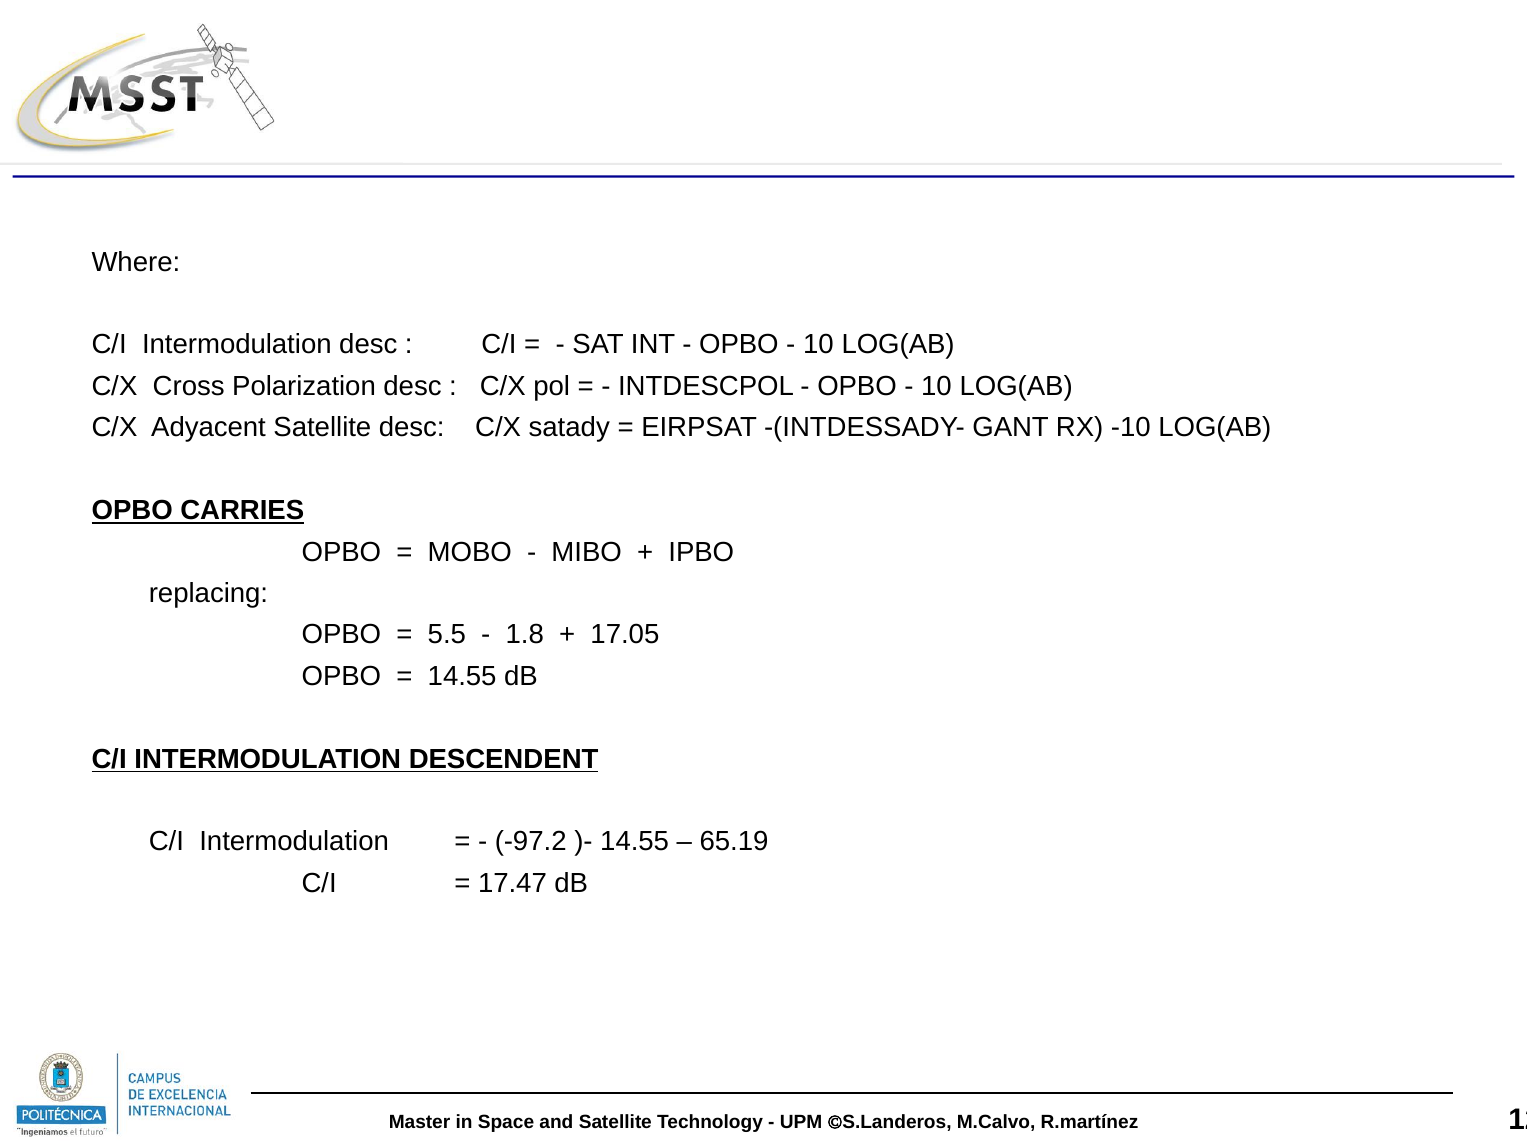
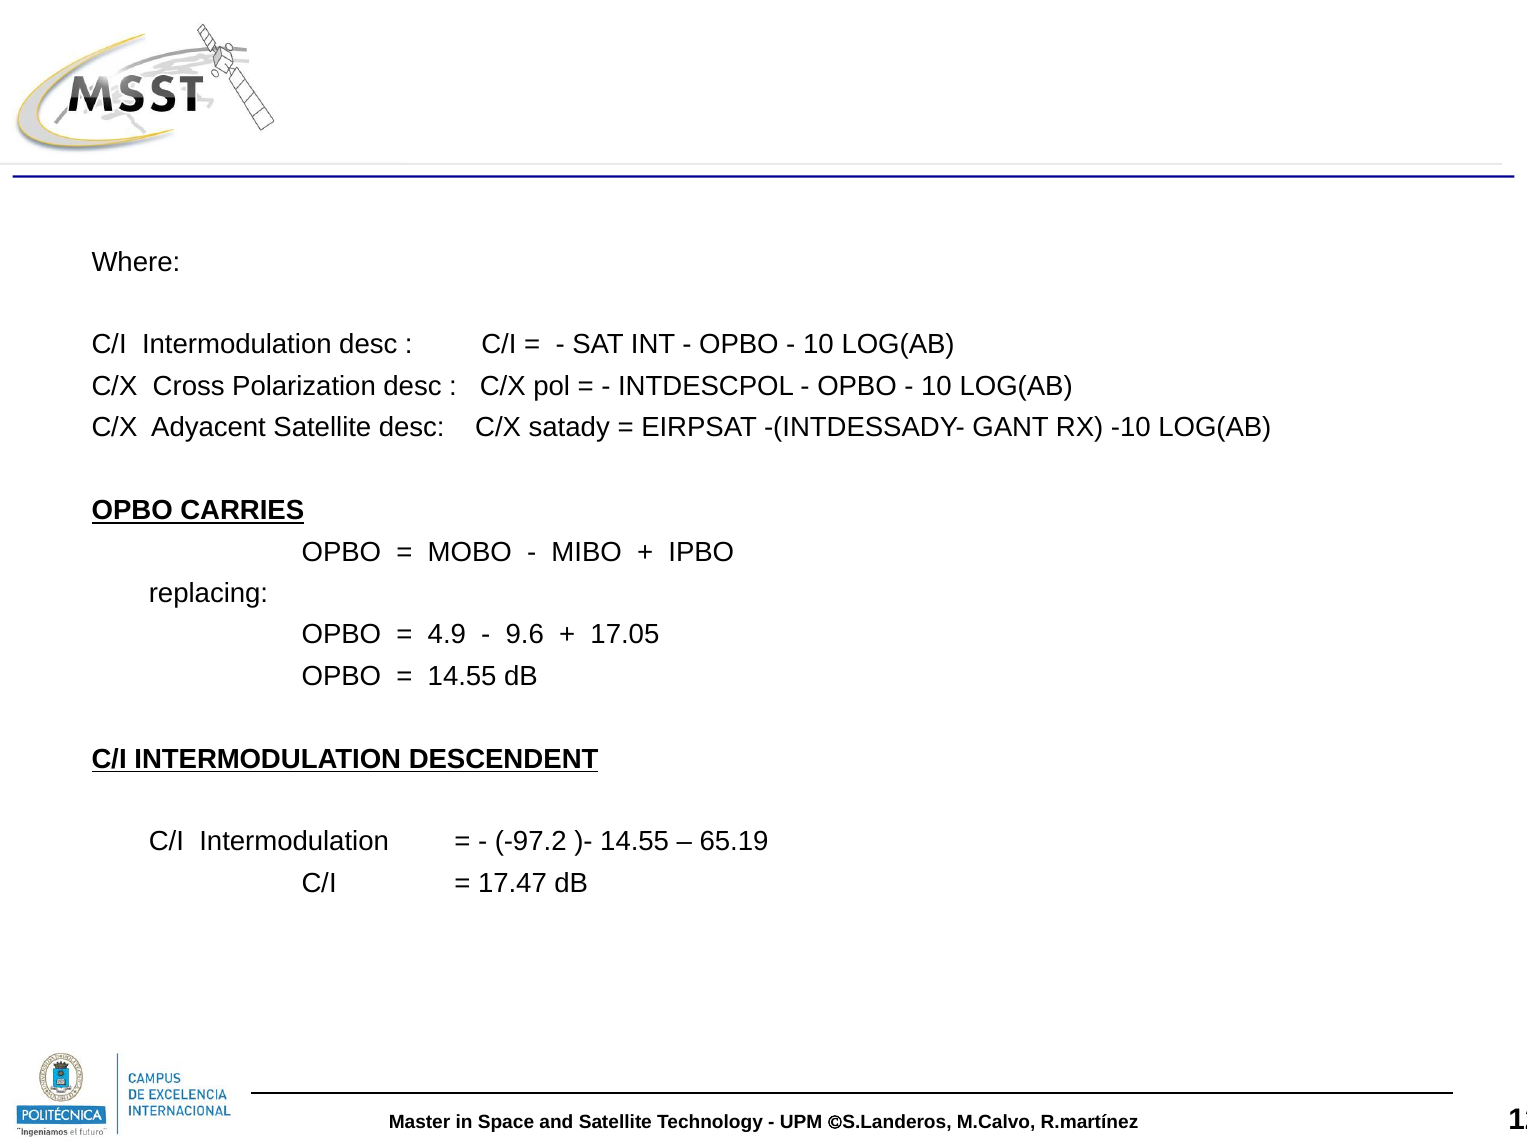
5.5: 5.5 -> 4.9
1.8: 1.8 -> 9.6
